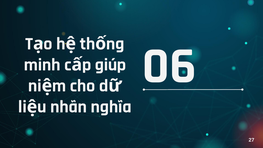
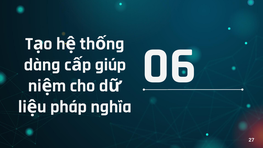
minh: minh -> dàng
nhãn: nhãn -> pháp
